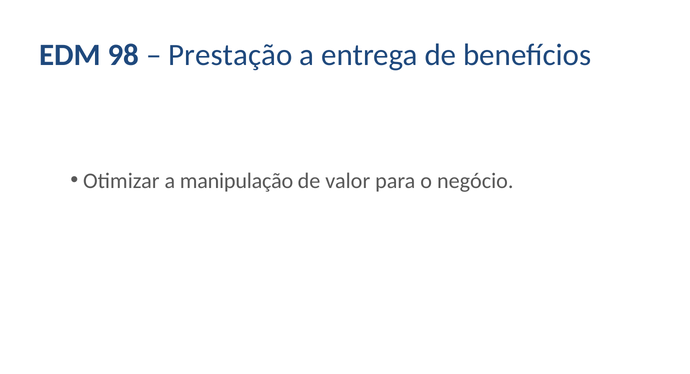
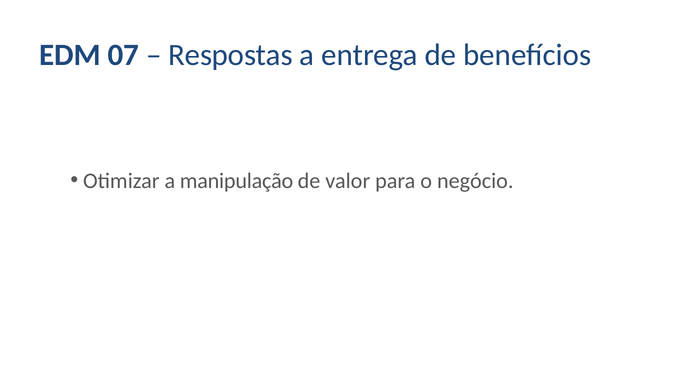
98: 98 -> 07
Prestação: Prestação -> Respostas
